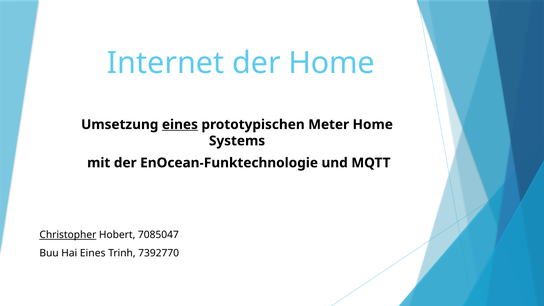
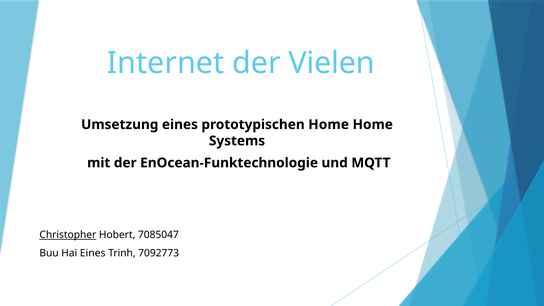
der Home: Home -> Vielen
eines at (180, 125) underline: present -> none
prototypischen Meter: Meter -> Home
7392770: 7392770 -> 7092773
